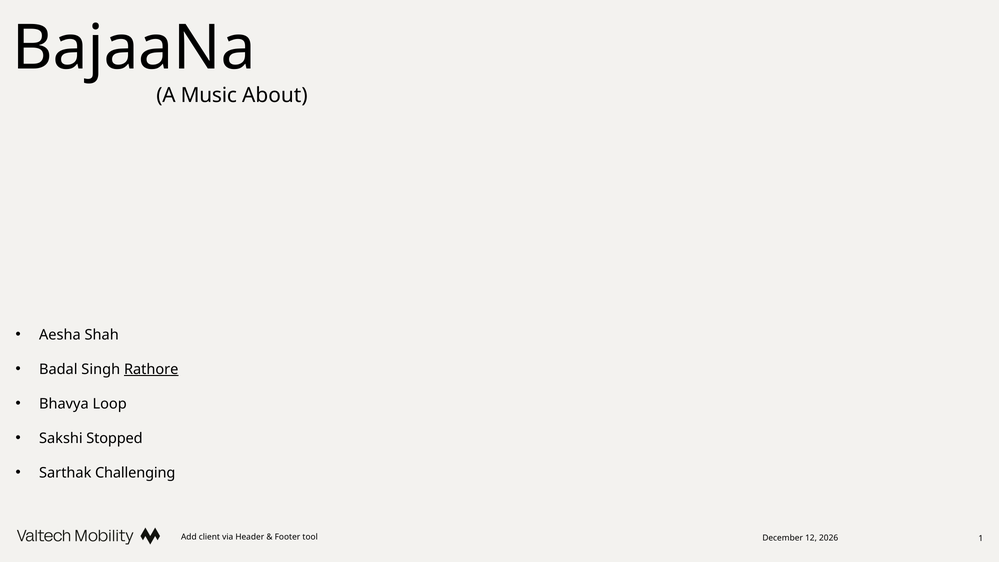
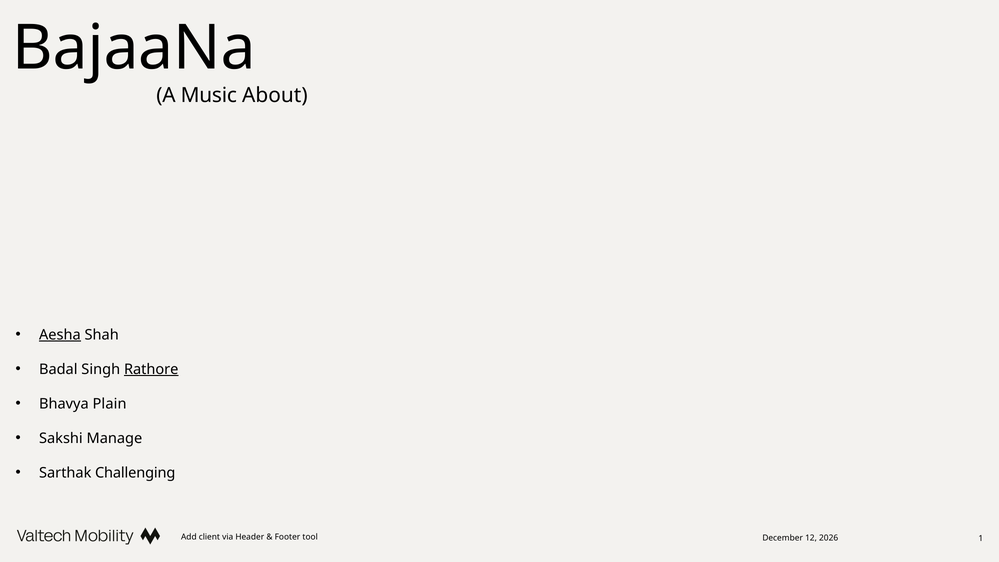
Aesha underline: none -> present
Loop: Loop -> Plain
Stopped: Stopped -> Manage
